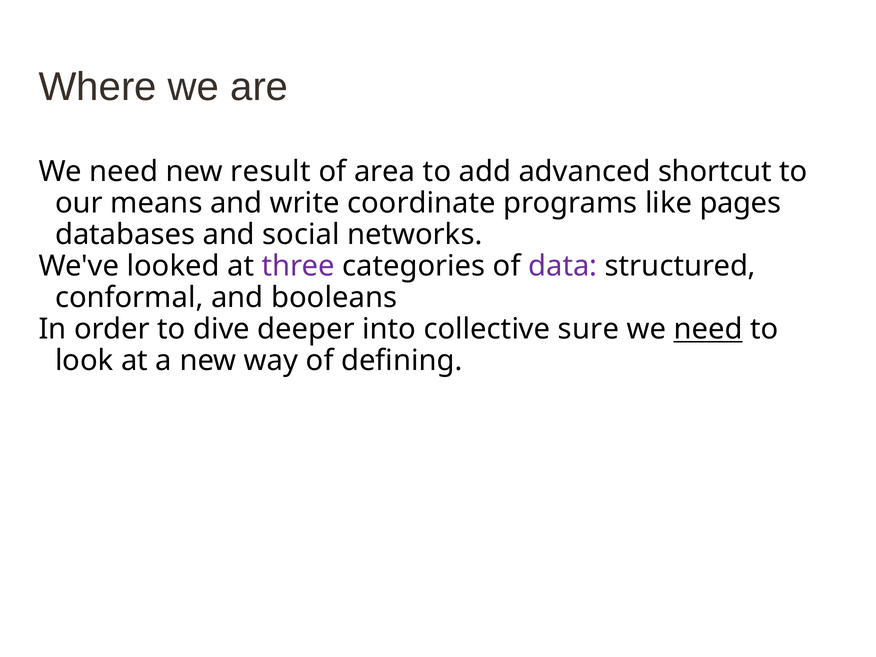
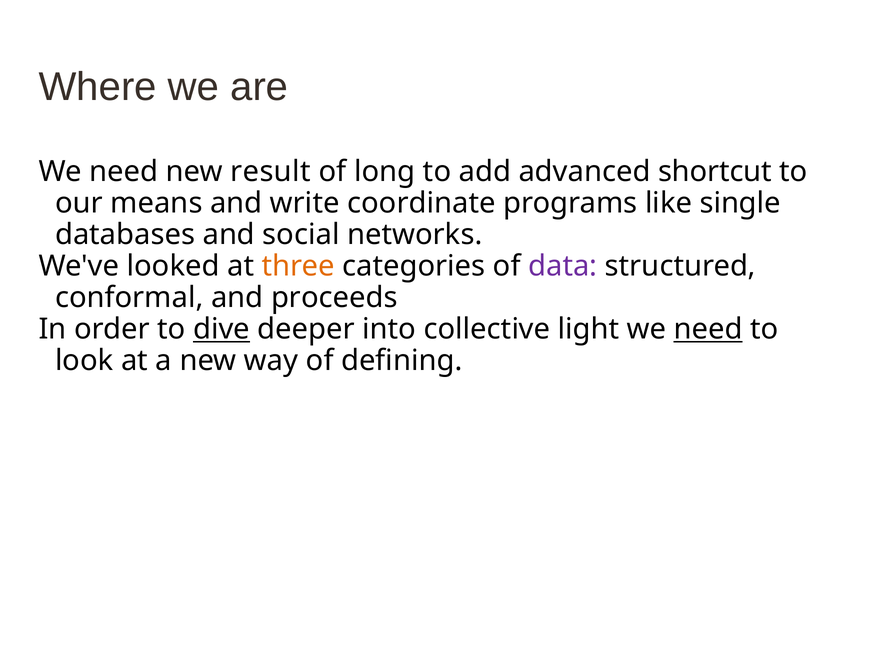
area: area -> long
pages: pages -> single
three colour: purple -> orange
booleans: booleans -> proceeds
dive underline: none -> present
sure: sure -> light
